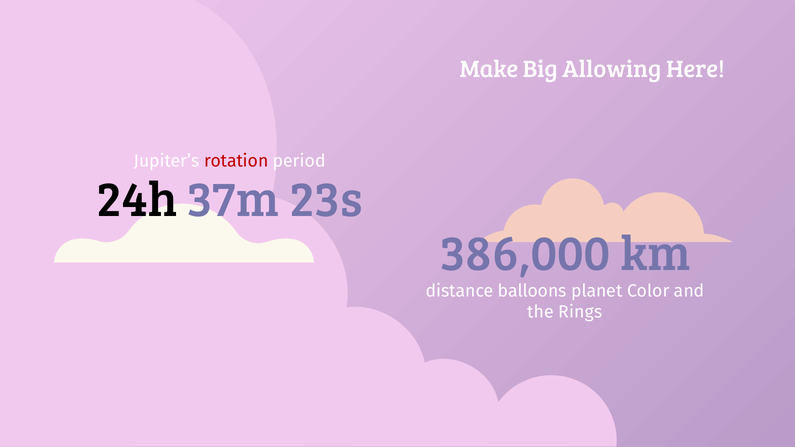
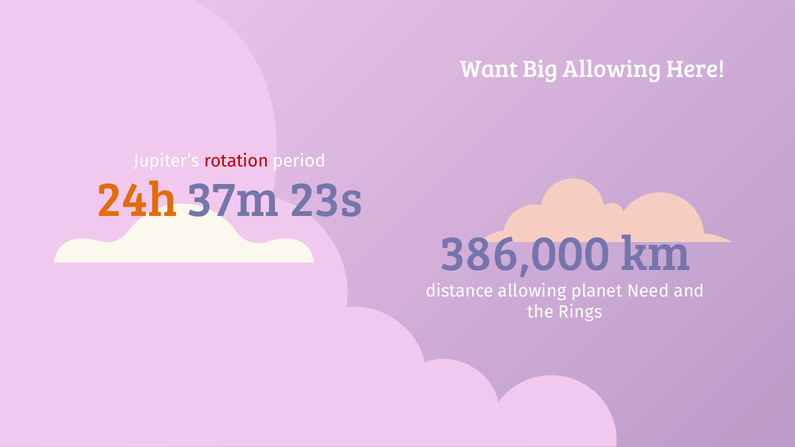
Make: Make -> Want
24h colour: black -> orange
distance balloons: balloons -> allowing
Color: Color -> Need
